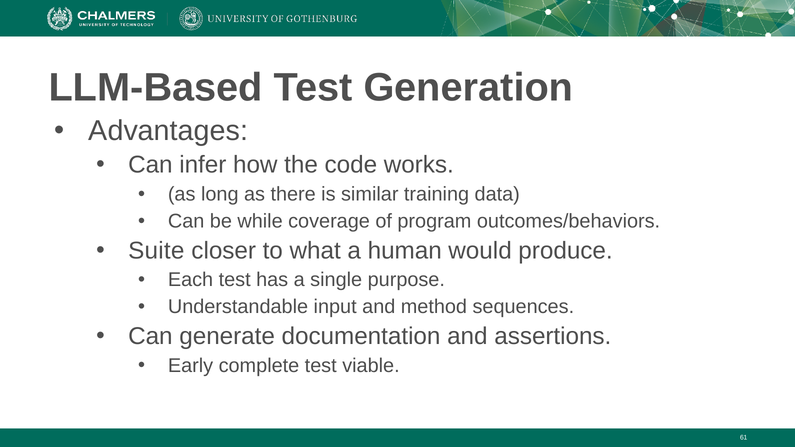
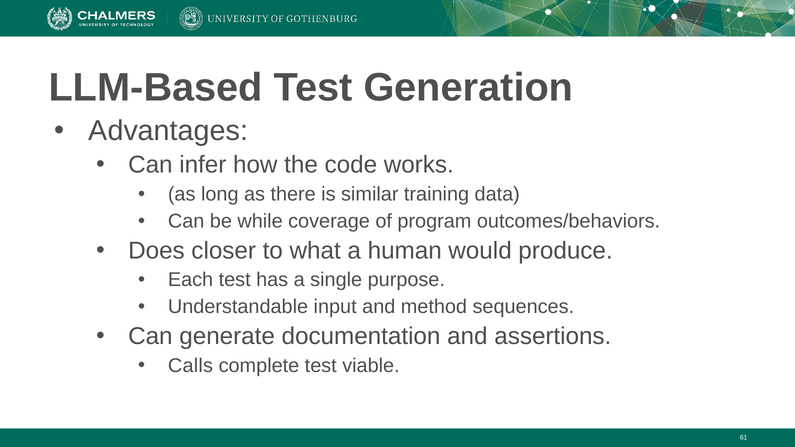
Suite: Suite -> Does
Early: Early -> Calls
